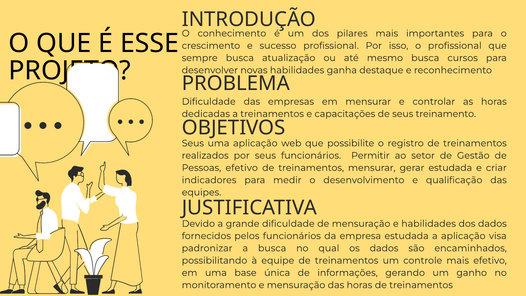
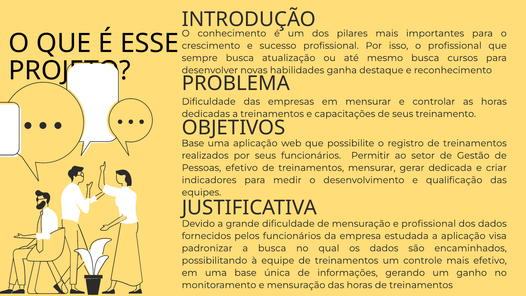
Seus at (193, 143): Seus -> Base
gerar estudada: estudada -> dedicada
e habilidades: habilidades -> profissional
